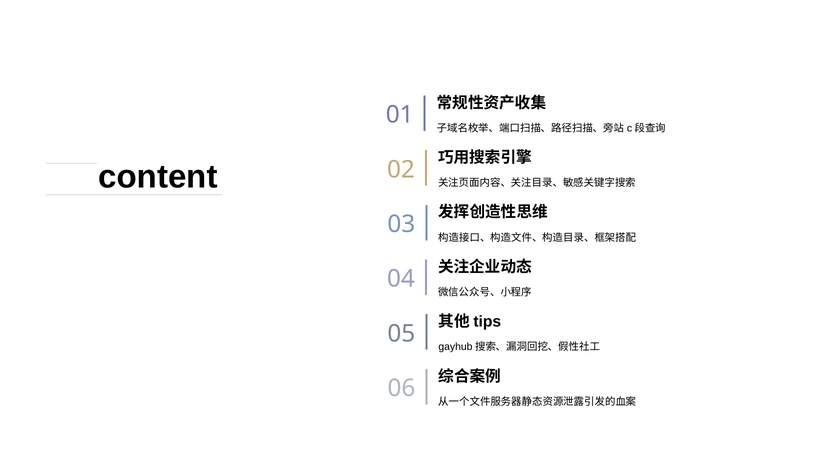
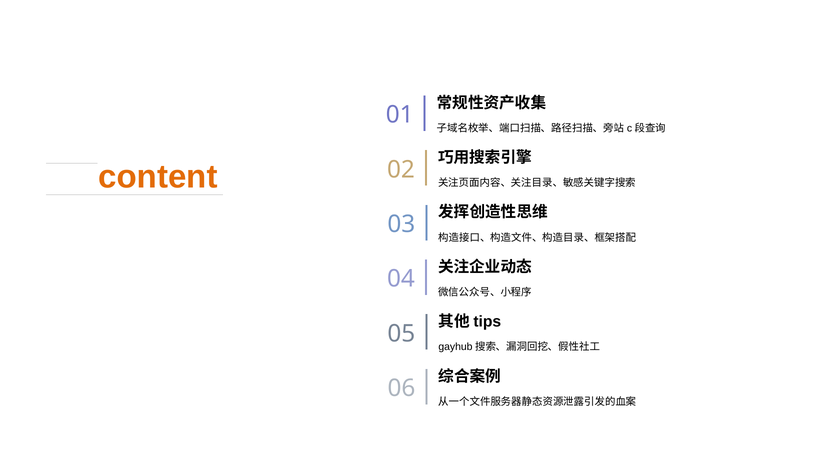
content colour: black -> orange
